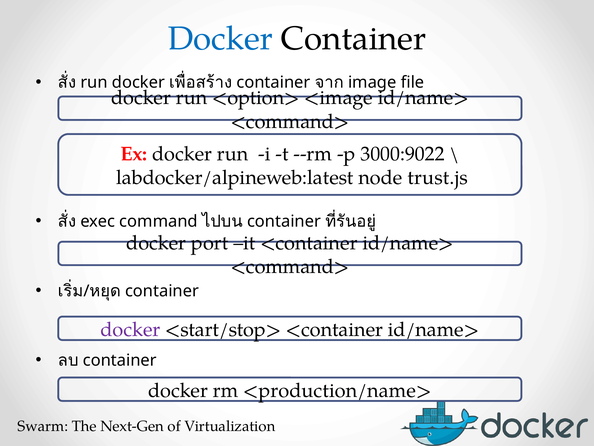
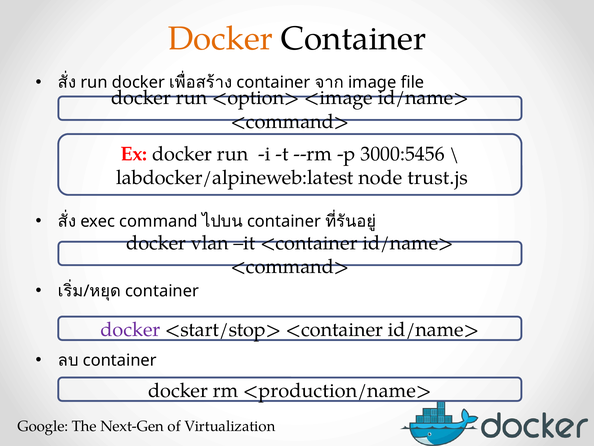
Docker at (220, 39) colour: blue -> orange
3000:9022: 3000:9022 -> 3000:5456
port: port -> vlan
Swarm: Swarm -> Google
